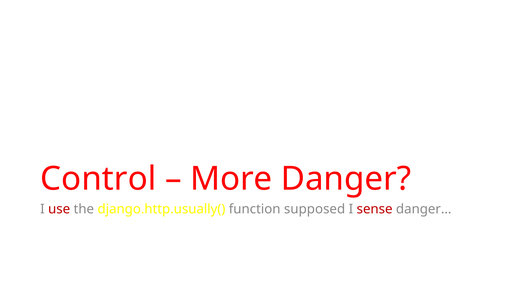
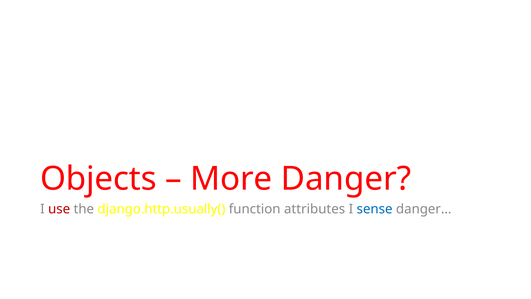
Control: Control -> Objects
supposed: supposed -> attributes
sense colour: red -> blue
